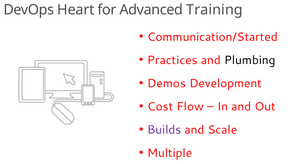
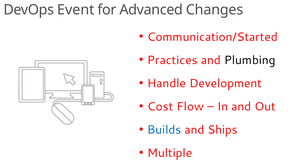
Heart: Heart -> Event
Training: Training -> Changes
Demos: Demos -> Handle
Builds colour: purple -> blue
Scale: Scale -> Ships
